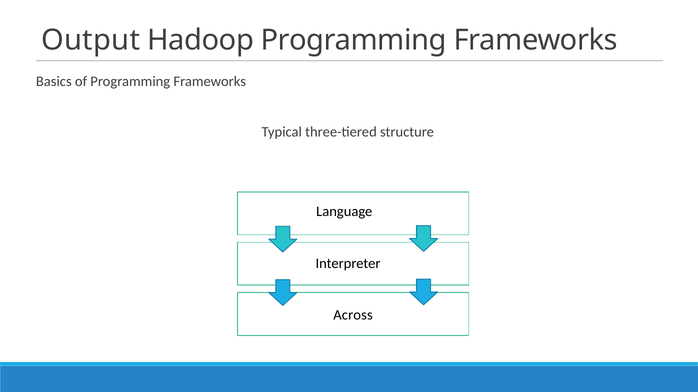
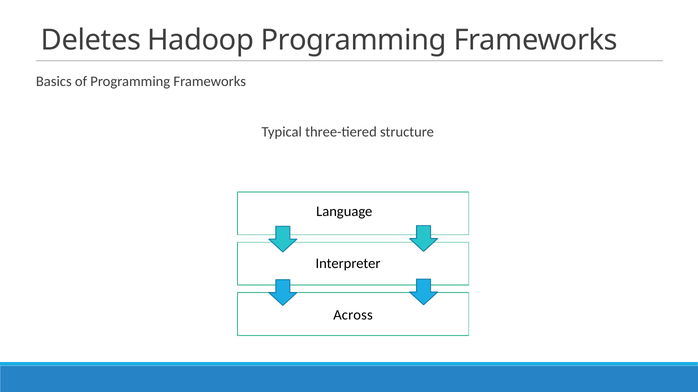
Output: Output -> Deletes
